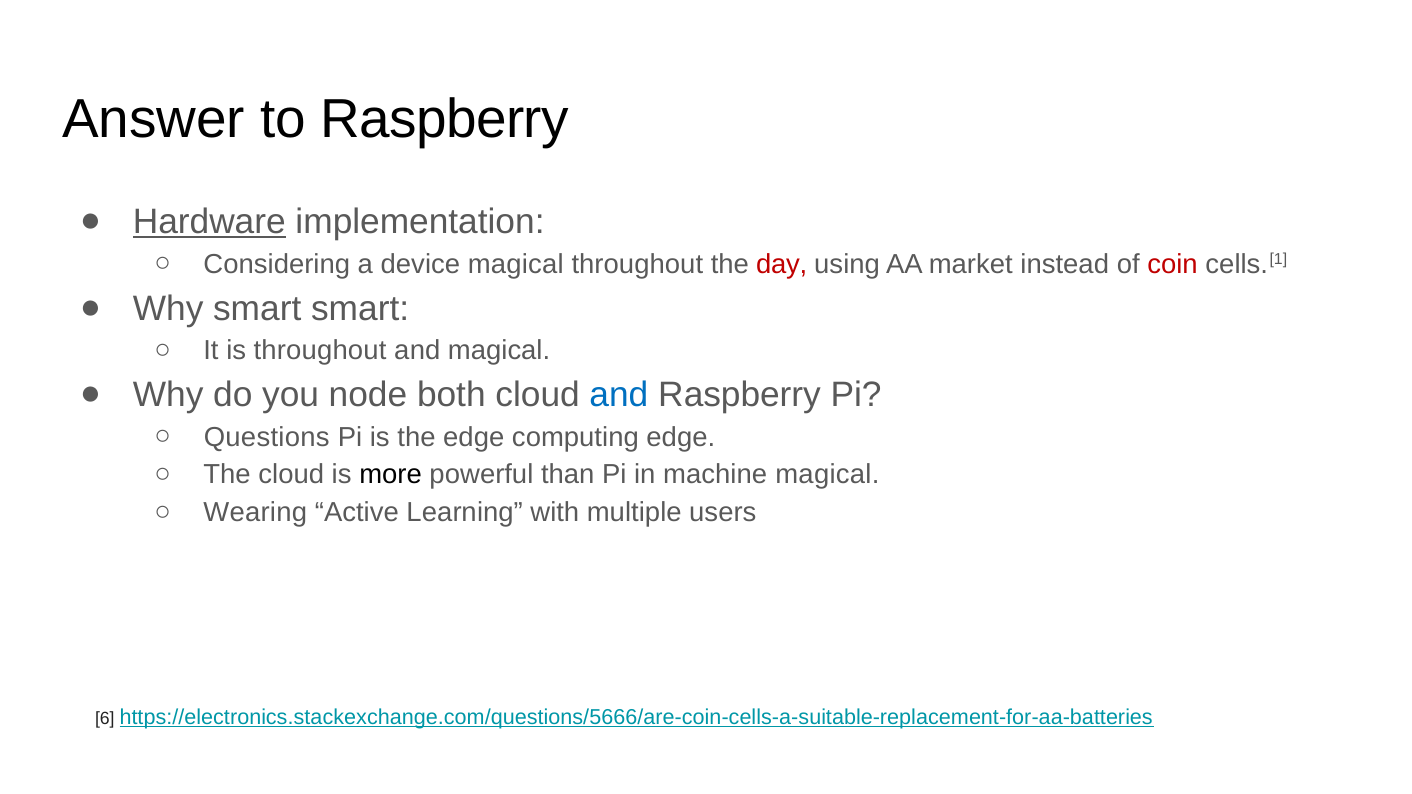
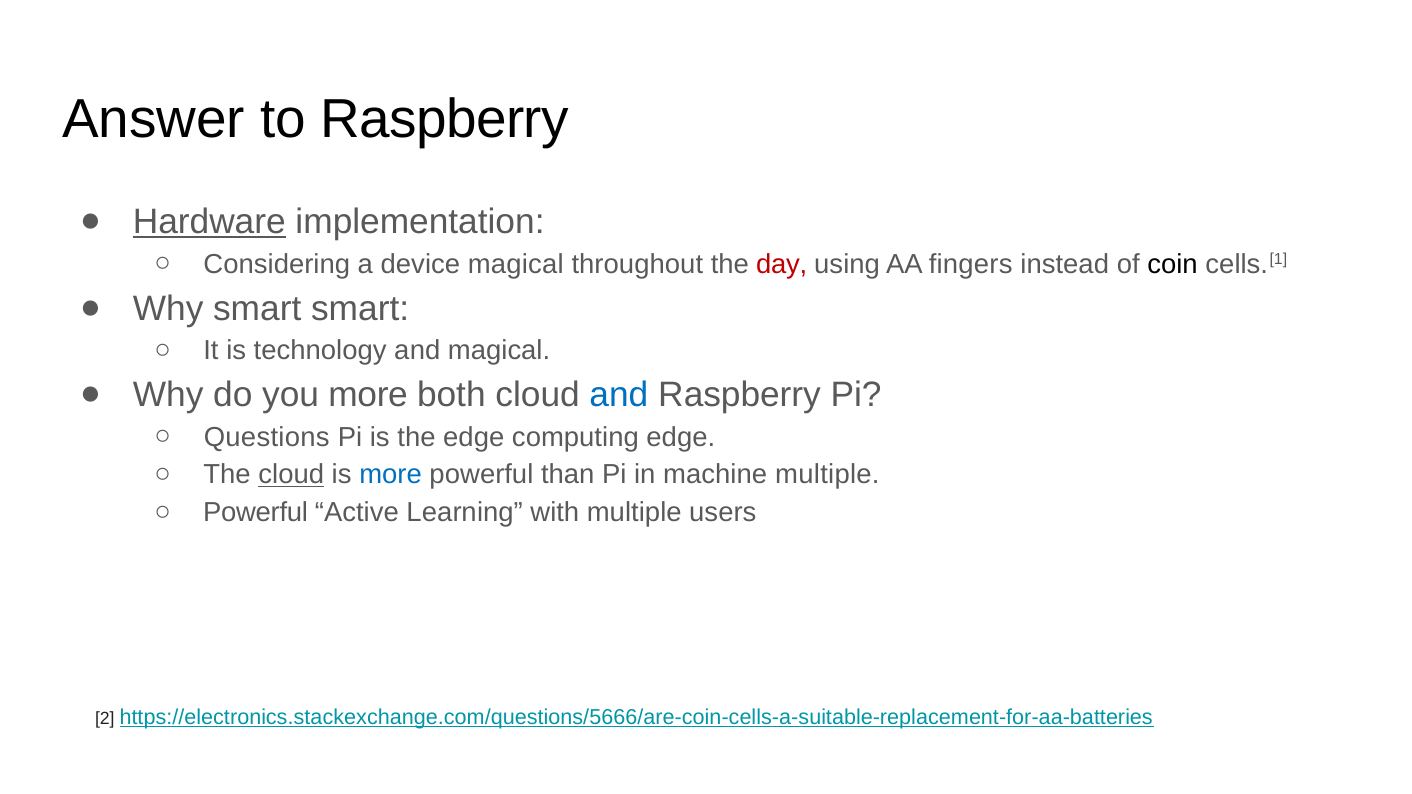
market: market -> fingers
coin colour: red -> black
is throughout: throughout -> technology
you node: node -> more
cloud at (291, 475) underline: none -> present
more at (391, 475) colour: black -> blue
machine magical: magical -> multiple
Wearing at (255, 513): Wearing -> Powerful
6: 6 -> 2
